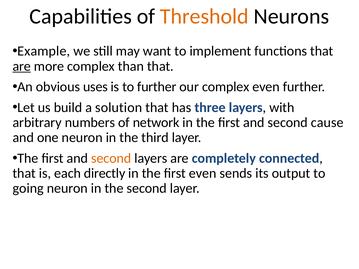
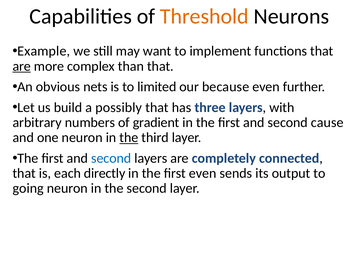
uses: uses -> nets
to further: further -> limited
our complex: complex -> because
solution: solution -> possibly
network: network -> gradient
the at (129, 138) underline: none -> present
second at (111, 158) colour: orange -> blue
